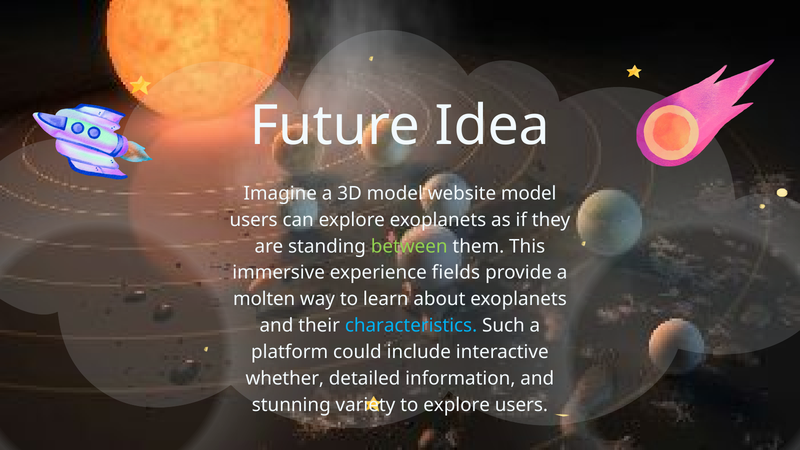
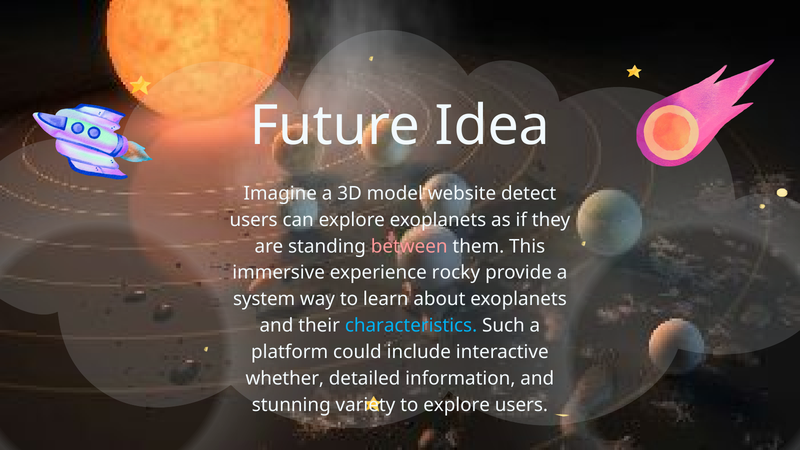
website model: model -> detect
between colour: light green -> pink
fields: fields -> rocky
molten: molten -> system
